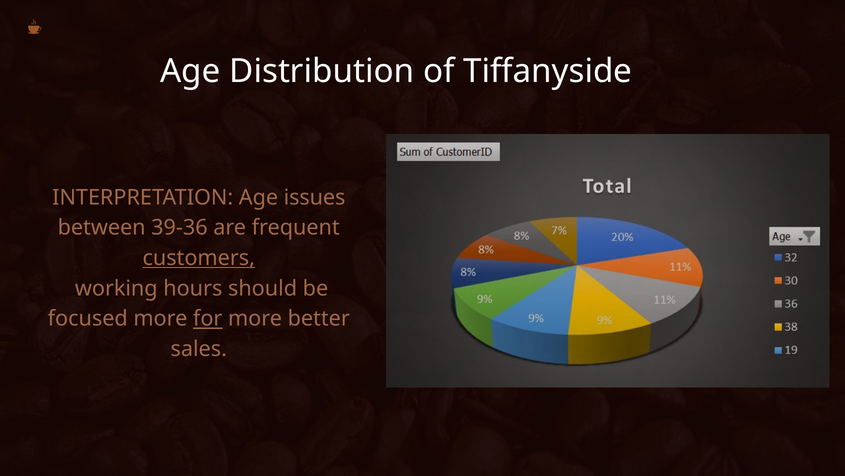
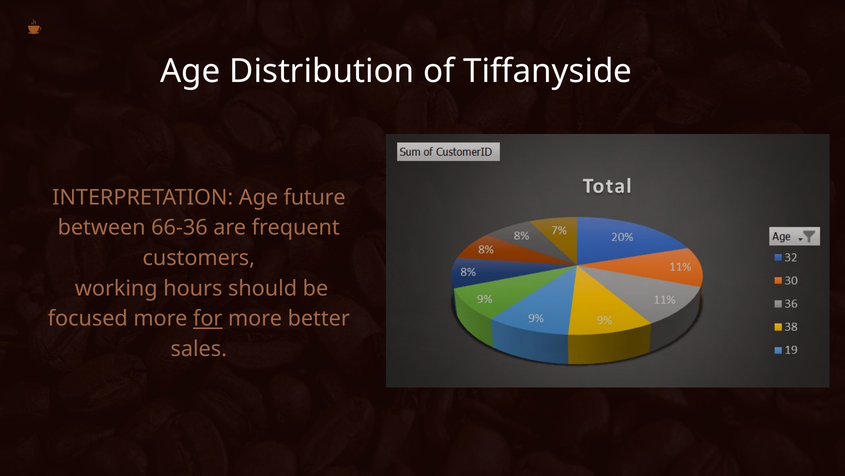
issues: issues -> future
39-36: 39-36 -> 66-36
customers underline: present -> none
